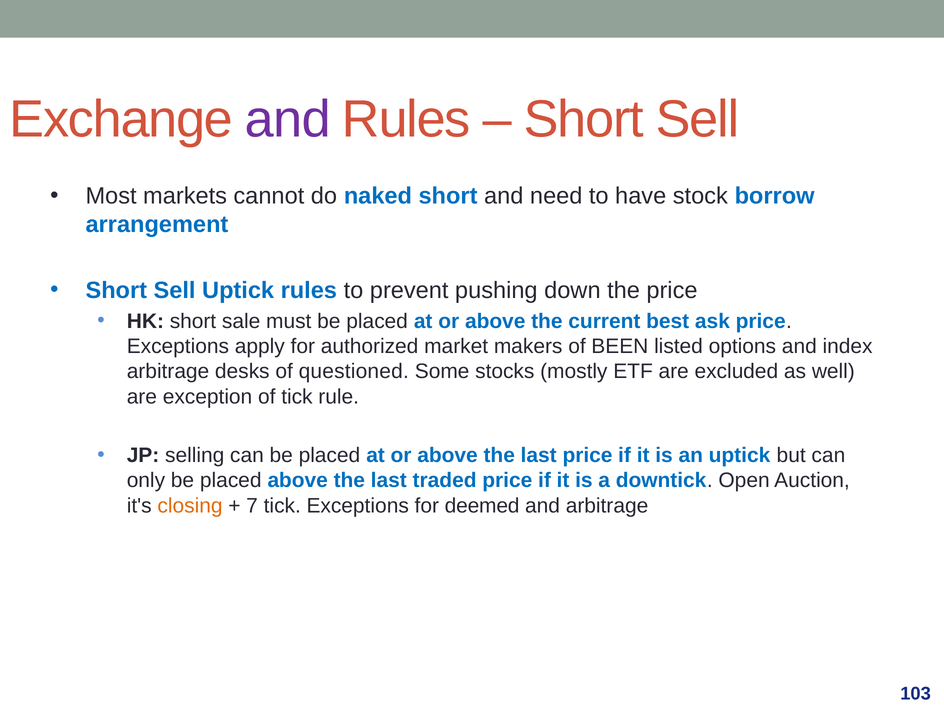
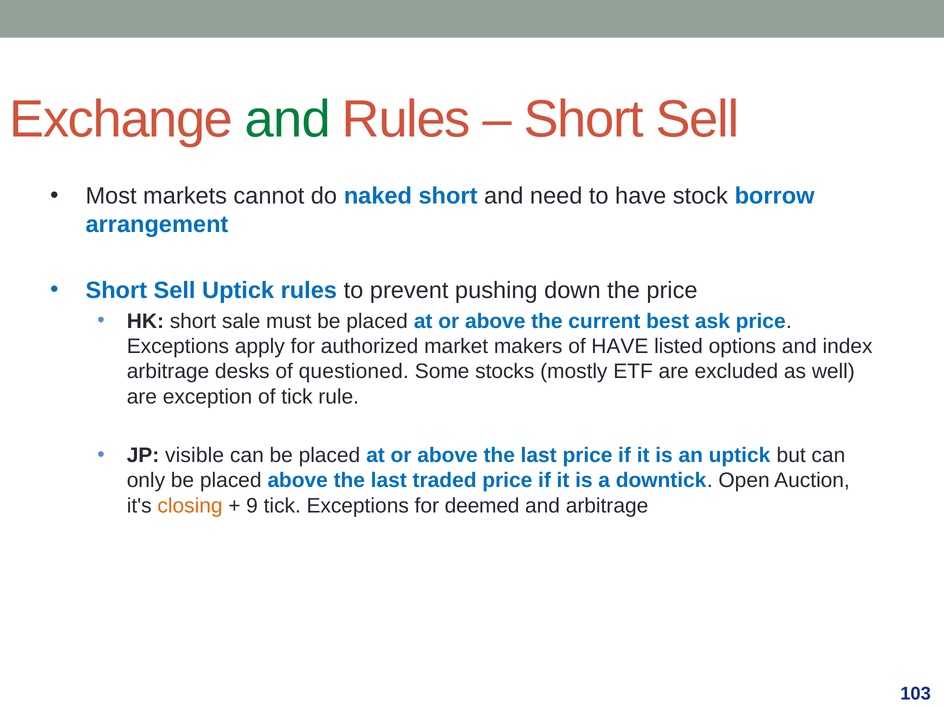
and at (288, 119) colour: purple -> green
of BEEN: BEEN -> HAVE
selling: selling -> visible
7: 7 -> 9
